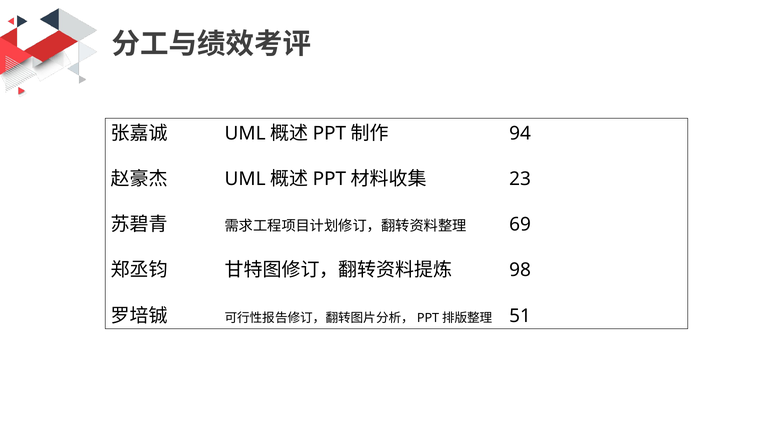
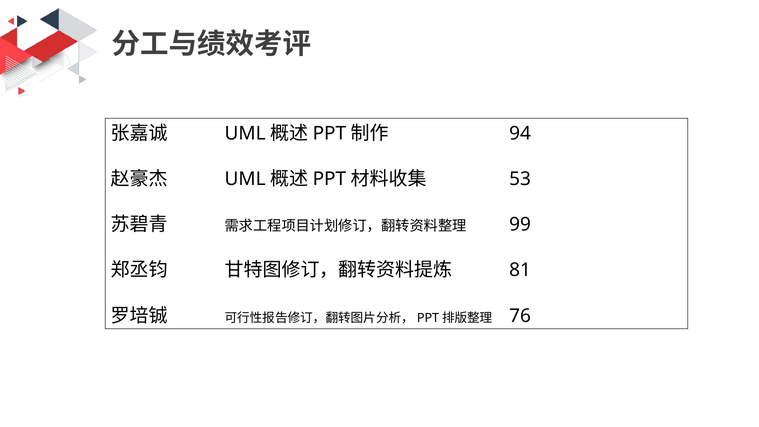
23: 23 -> 53
69: 69 -> 99
98: 98 -> 81
51: 51 -> 76
